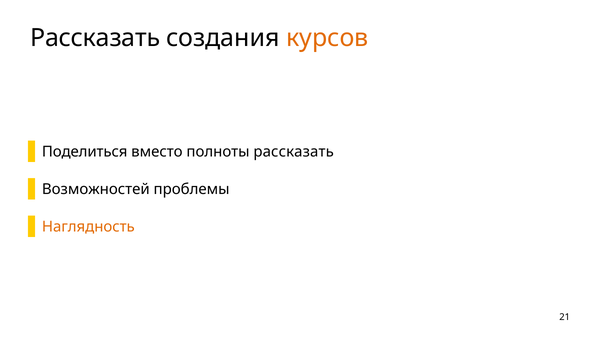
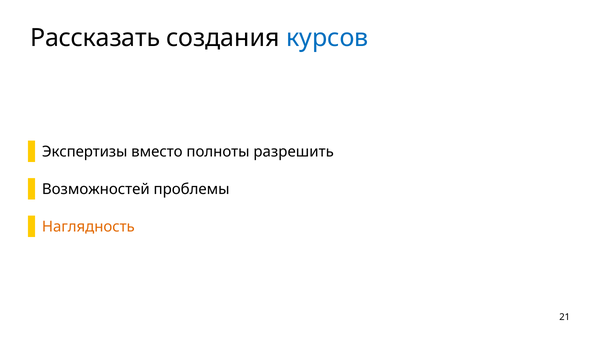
курсов colour: orange -> blue
Поделиться: Поделиться -> Экспертизы
полноты рассказать: рассказать -> разрешить
